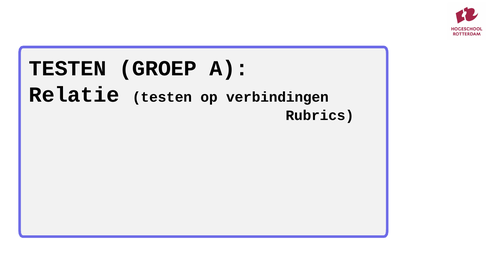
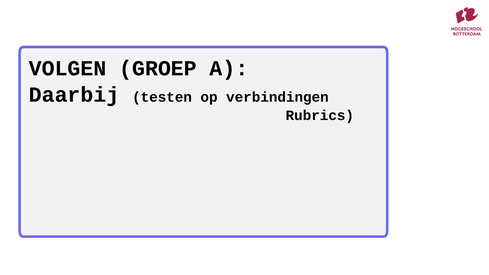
TESTEN at (68, 68): TESTEN -> VOLGEN
Relatie: Relatie -> Daarbij
